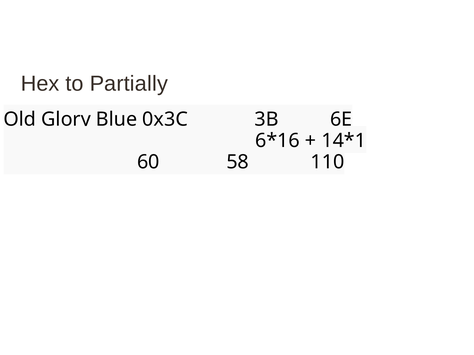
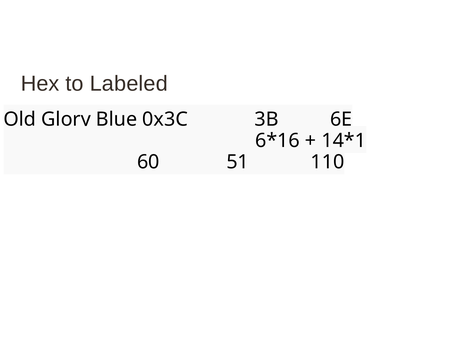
Partially: Partially -> Labeled
58: 58 -> 51
